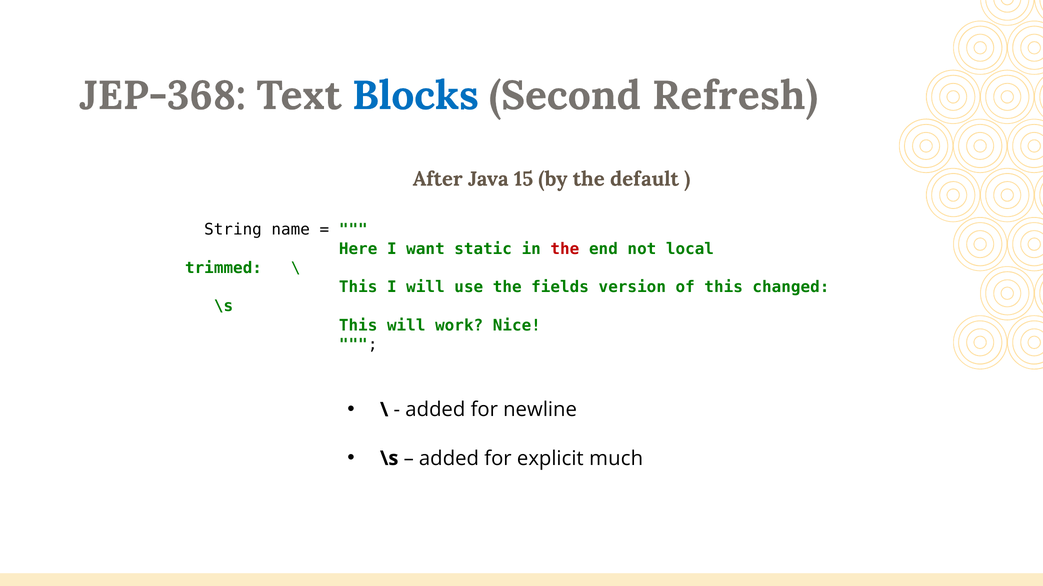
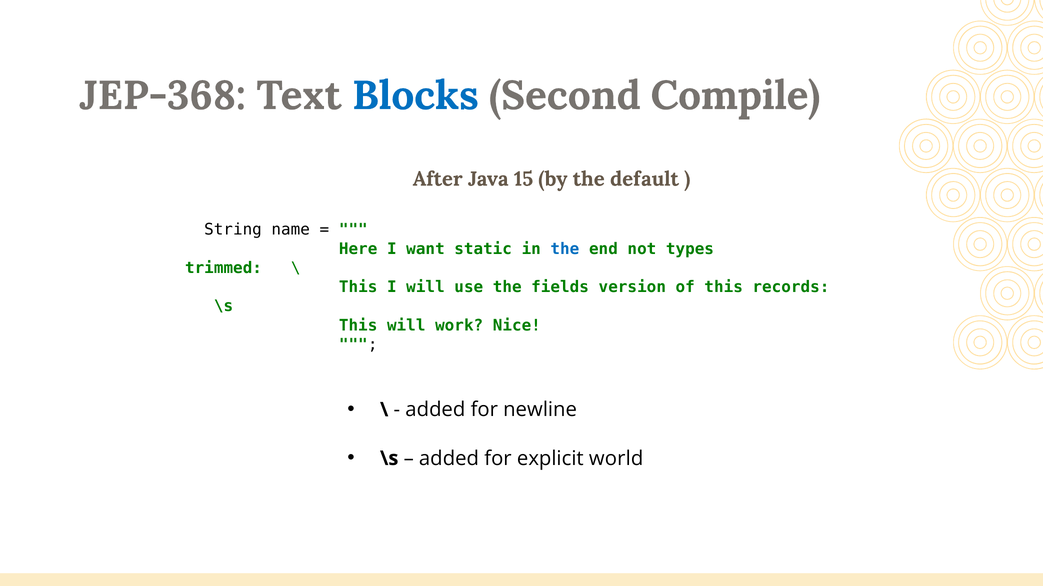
Refresh: Refresh -> Compile
the at (565, 249) colour: red -> blue
local: local -> types
changed: changed -> records
much: much -> world
